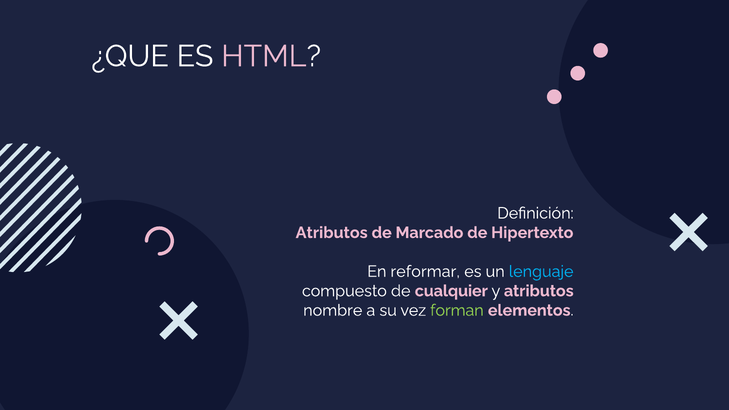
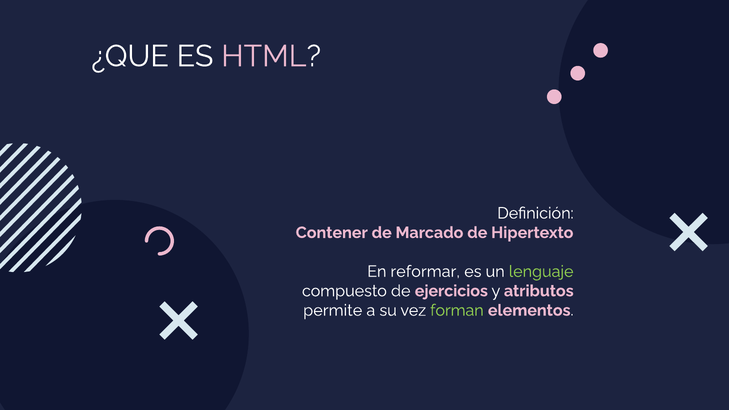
Atributos at (332, 233): Atributos -> Contener
lenguaje colour: light blue -> light green
cualquier: cualquier -> ejercicios
nombre: nombre -> permite
